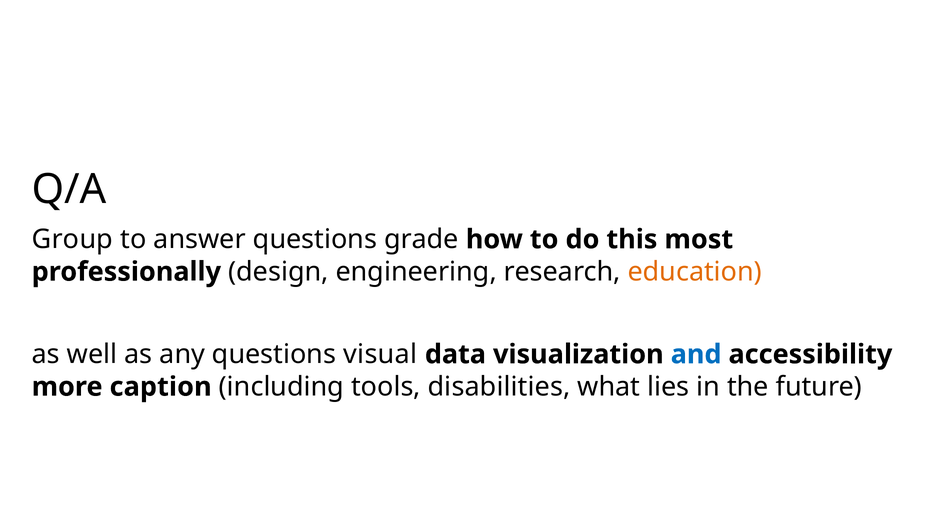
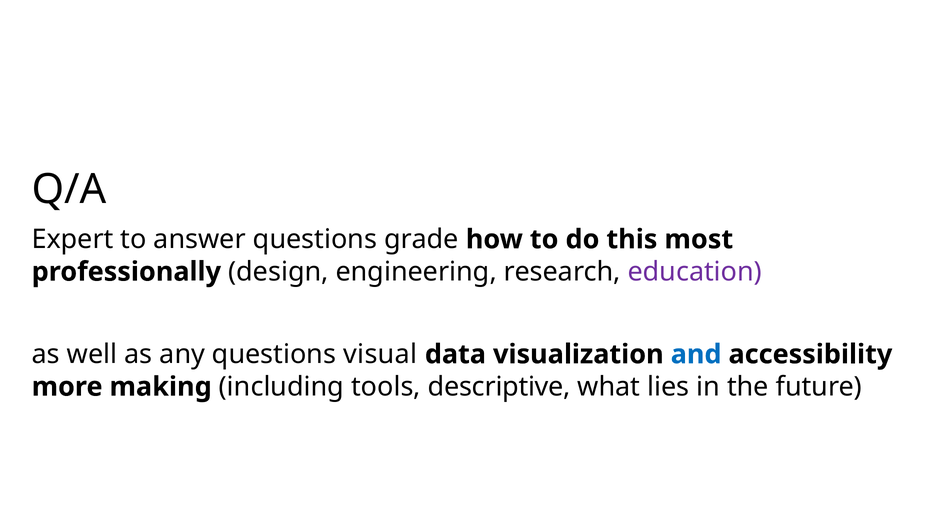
Group: Group -> Expert
education colour: orange -> purple
caption: caption -> making
disabilities: disabilities -> descriptive
